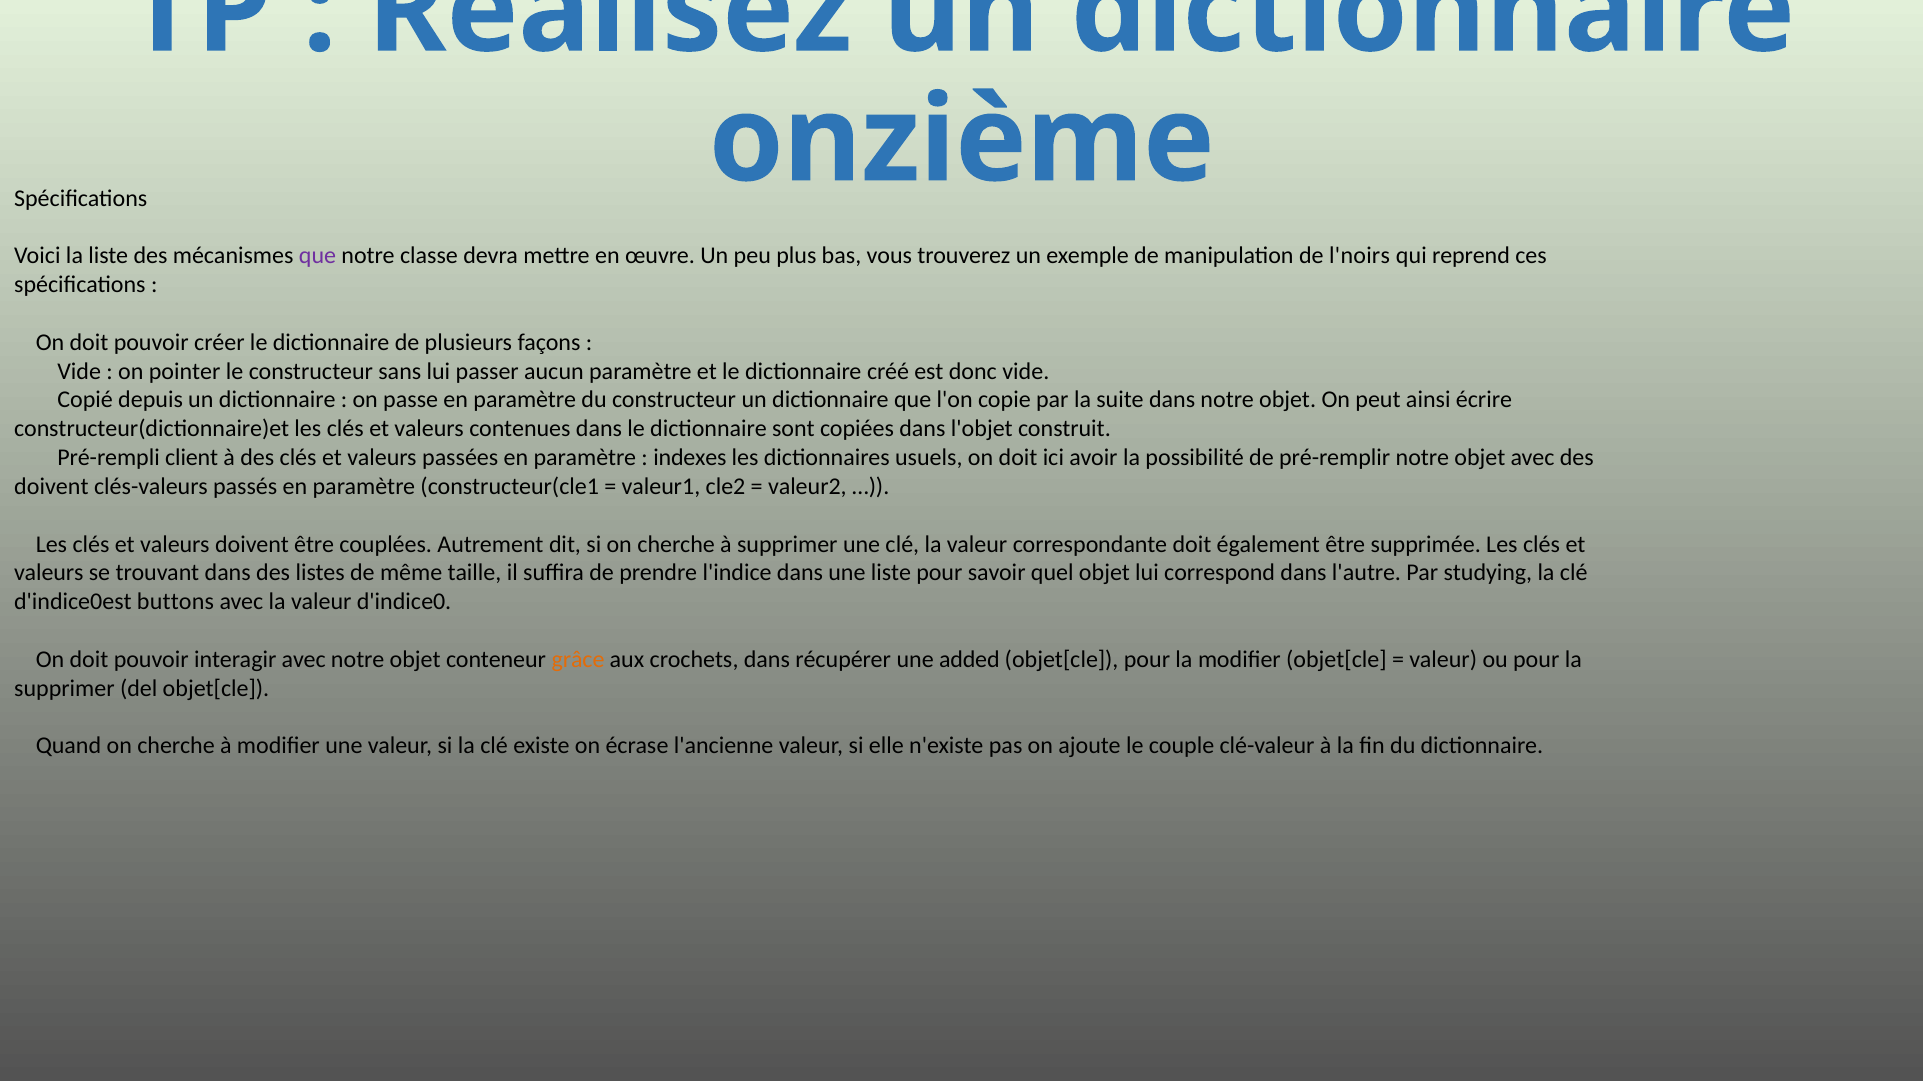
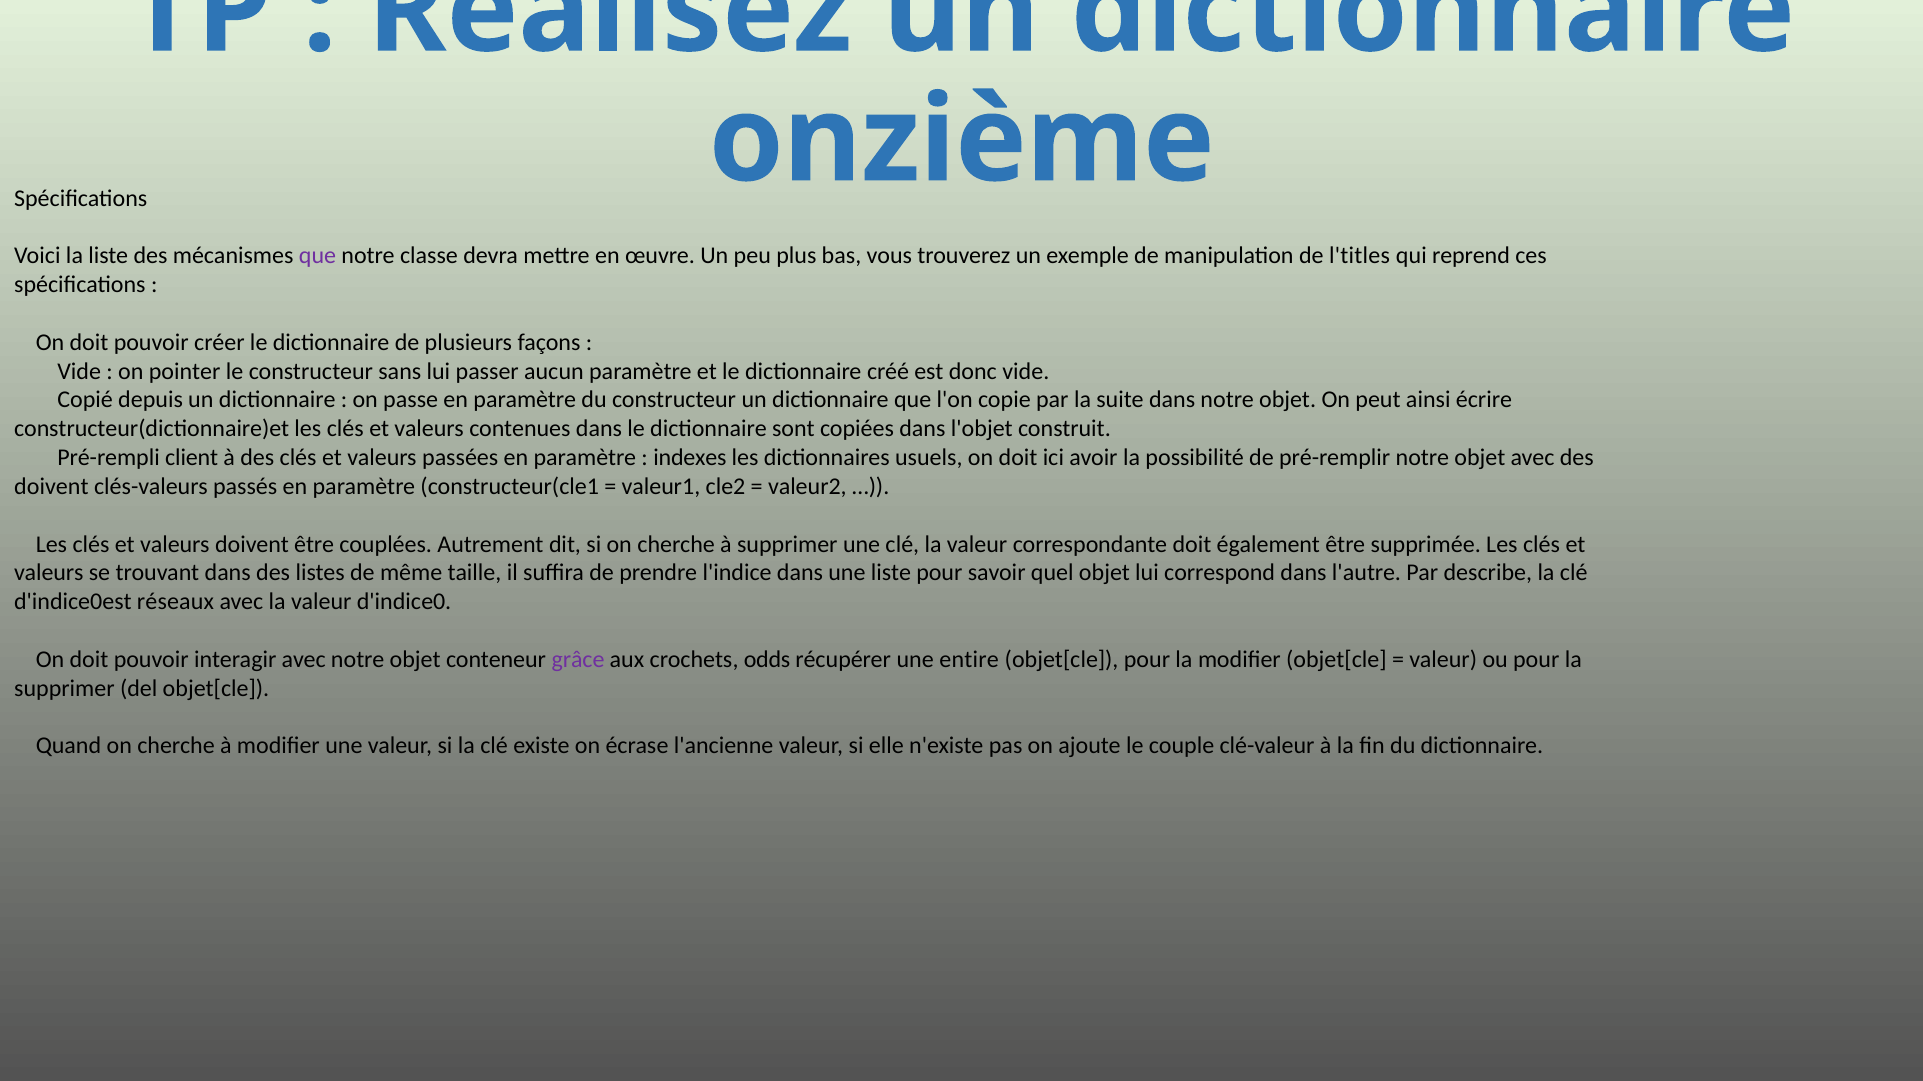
l'noirs: l'noirs -> l'titles
studying: studying -> describe
buttons: buttons -> réseaux
grâce colour: orange -> purple
crochets dans: dans -> odds
added: added -> entire
